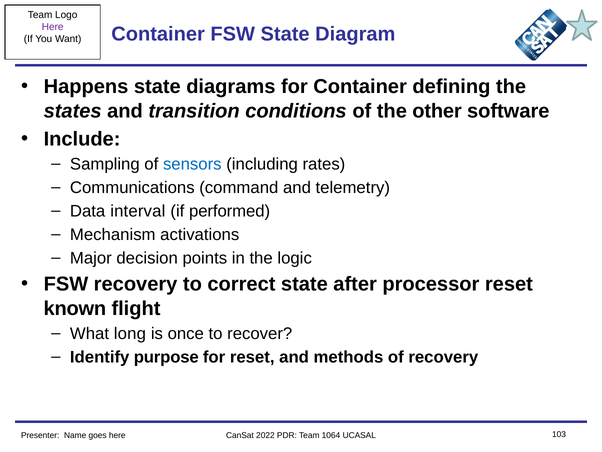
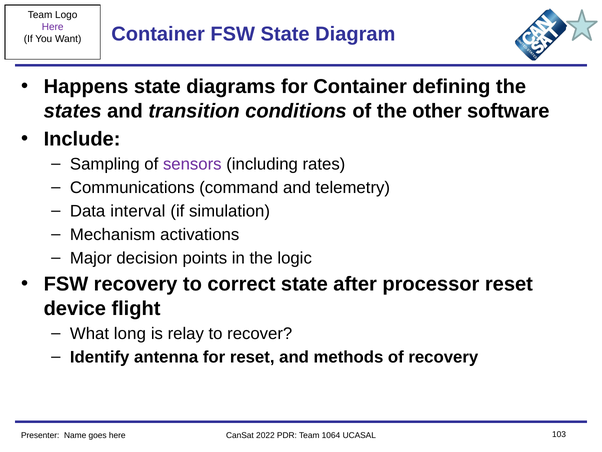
sensors colour: blue -> purple
performed: performed -> simulation
known: known -> device
once: once -> relay
purpose: purpose -> antenna
